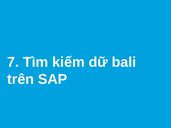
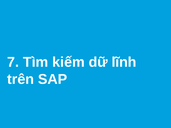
bali: bali -> lĩnh
